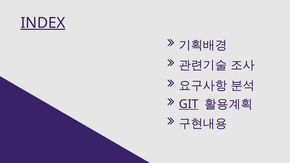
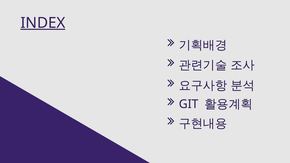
GIT underline: present -> none
